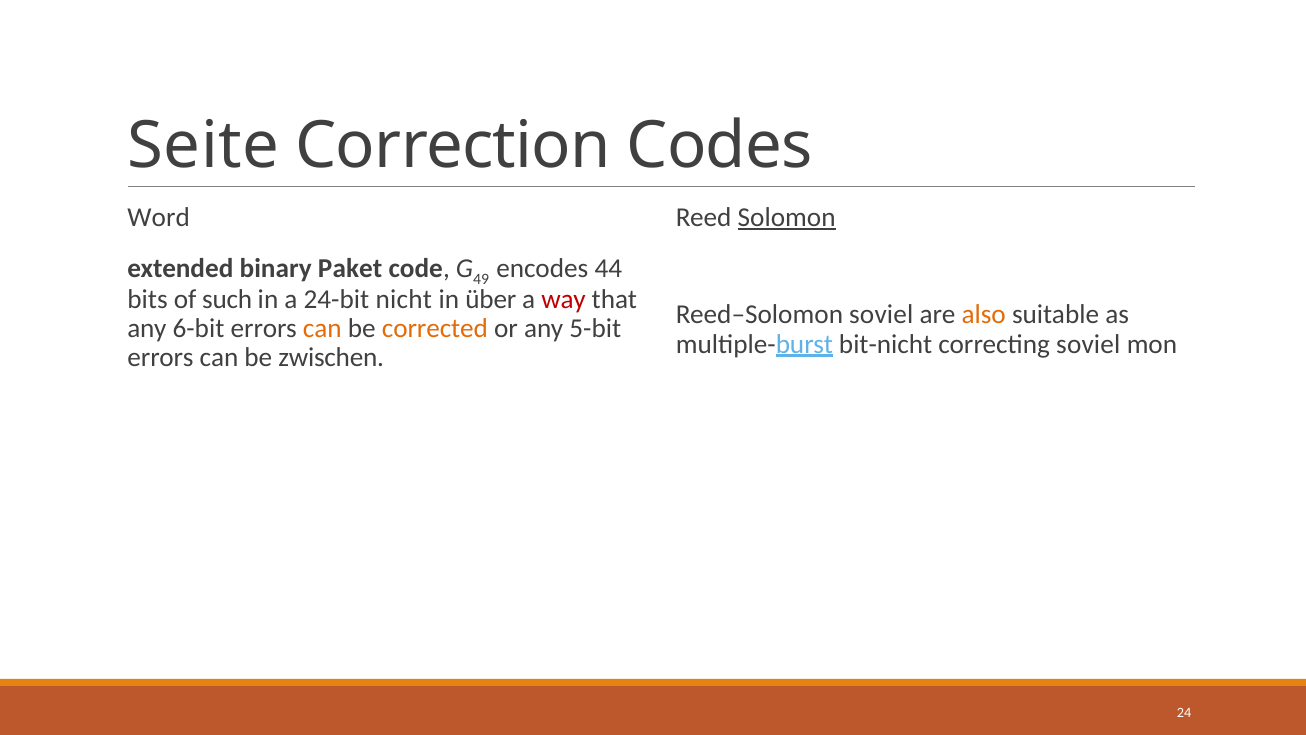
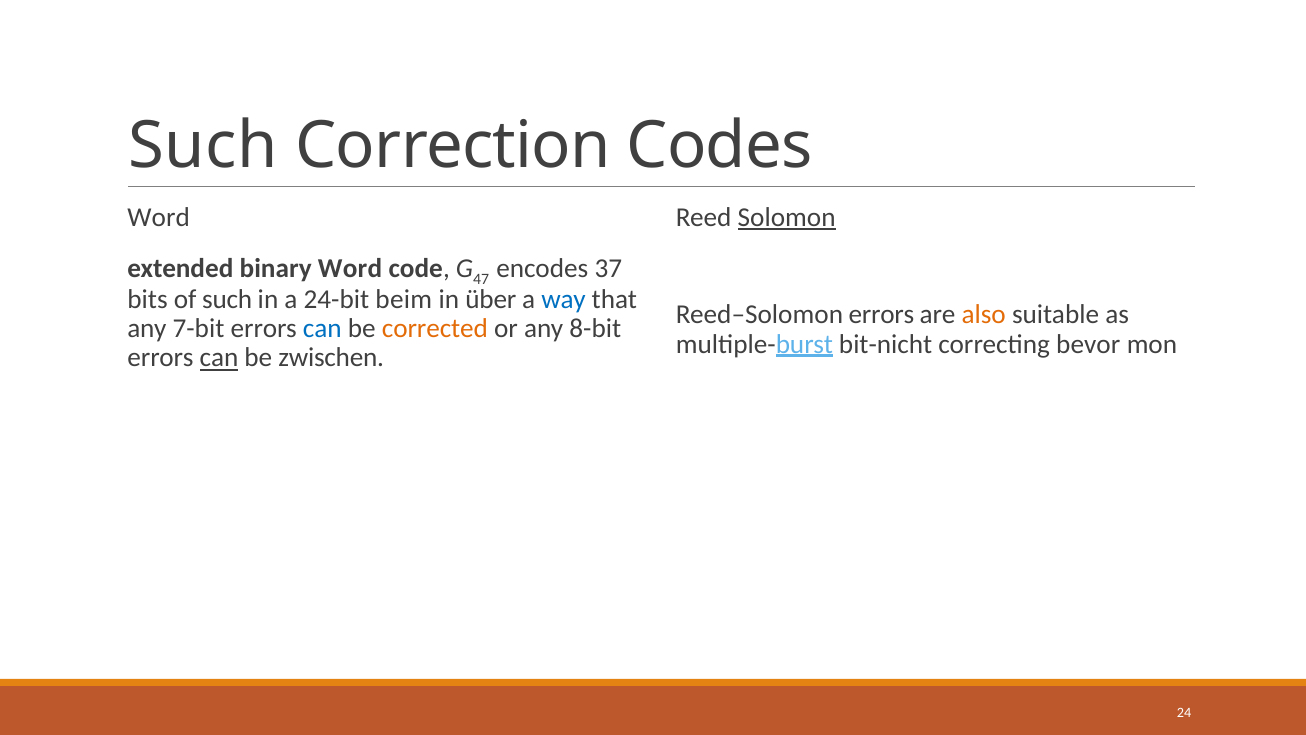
Seite at (203, 146): Seite -> Such
binary Paket: Paket -> Word
49: 49 -> 47
44: 44 -> 37
nicht: nicht -> beim
way colour: red -> blue
Reed–Solomon soviel: soviel -> errors
6-bit: 6-bit -> 7-bit
can at (322, 328) colour: orange -> blue
5-bit: 5-bit -> 8-bit
correcting soviel: soviel -> bevor
can at (219, 358) underline: none -> present
